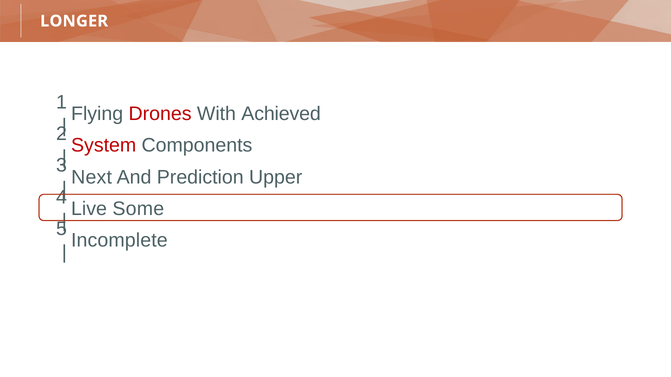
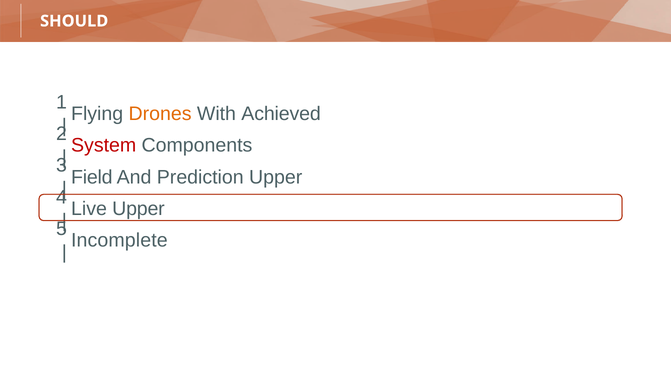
LONGER: LONGER -> SHOULD
Drones colour: red -> orange
Next: Next -> Field
Live Some: Some -> Upper
